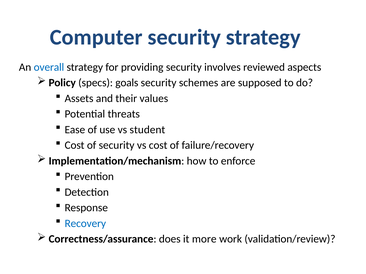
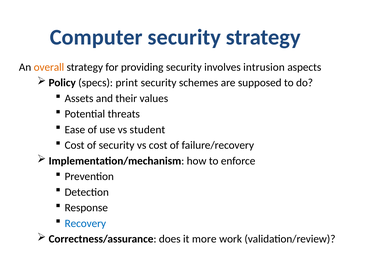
overall colour: blue -> orange
reviewed: reviewed -> intrusion
goals: goals -> print
